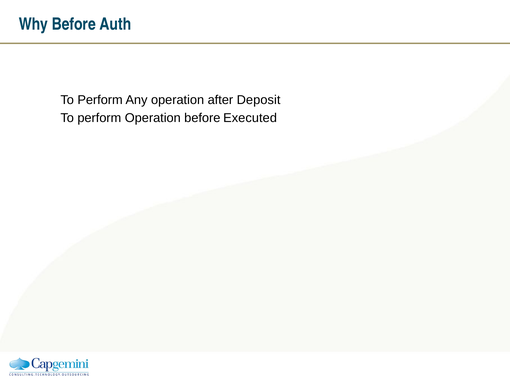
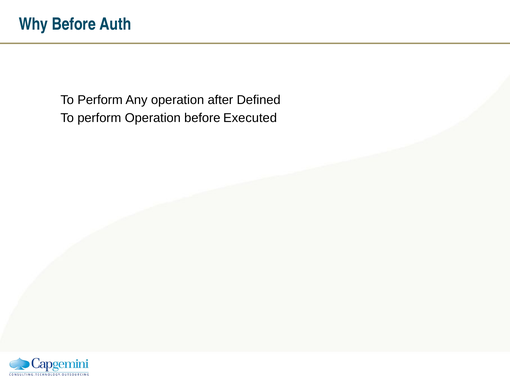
Deposit: Deposit -> Defined
